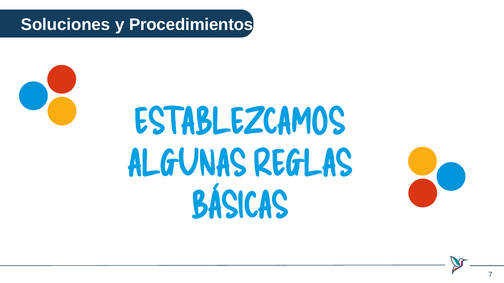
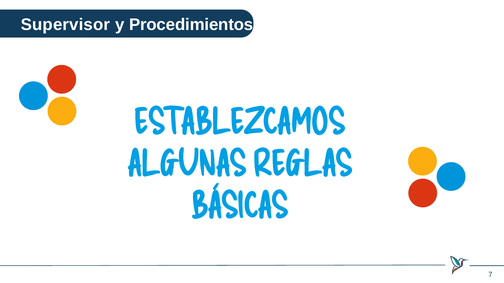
Soluciones: Soluciones -> Supervisor
